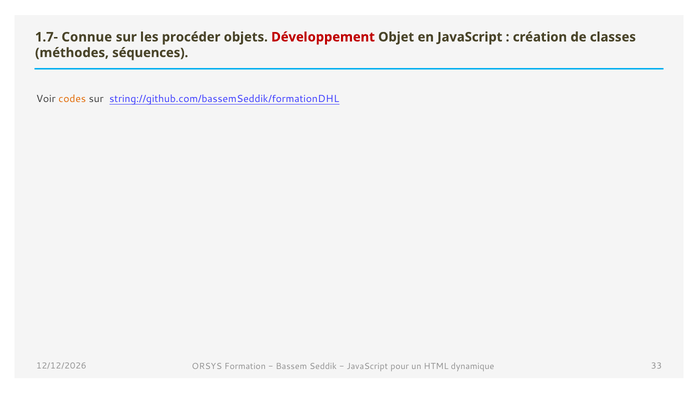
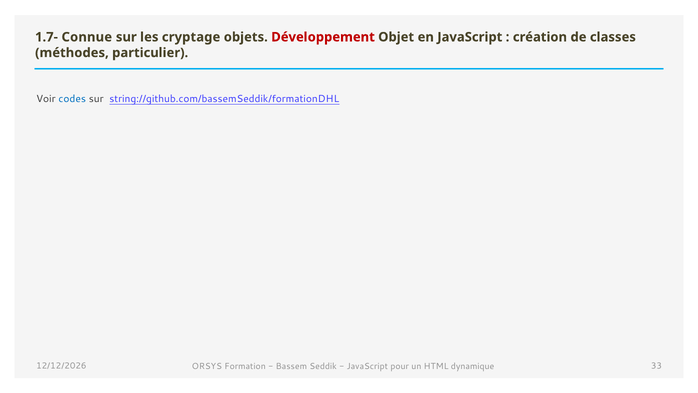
procéder: procéder -> cryptage
séquences: séquences -> particulier
codes colour: orange -> blue
